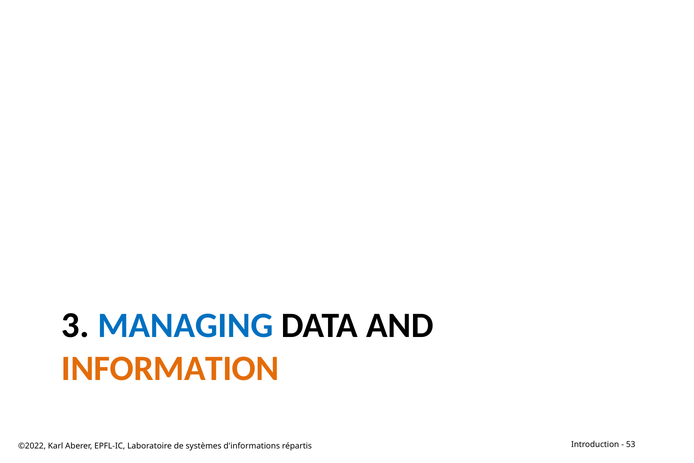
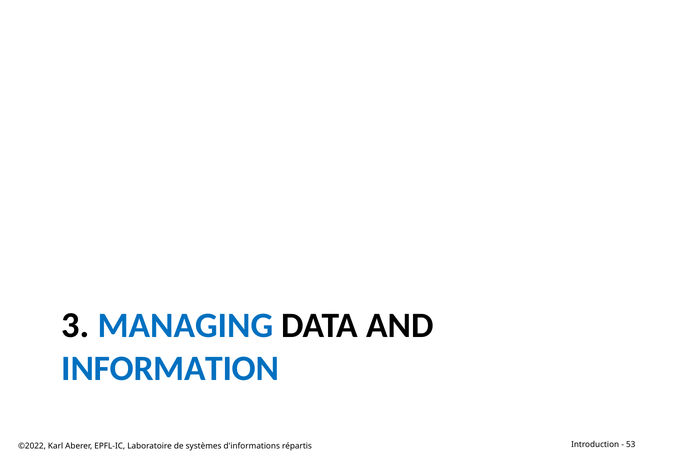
INFORMATION colour: orange -> blue
